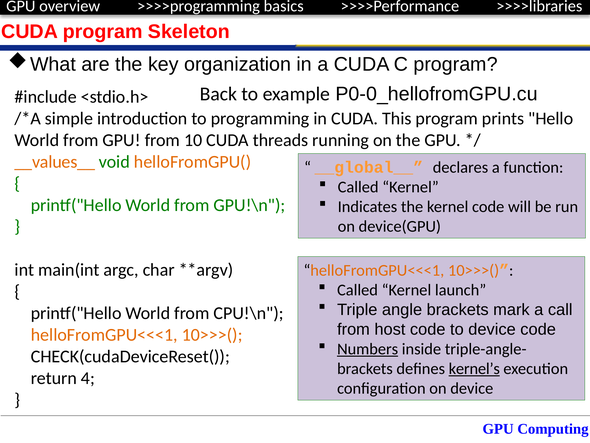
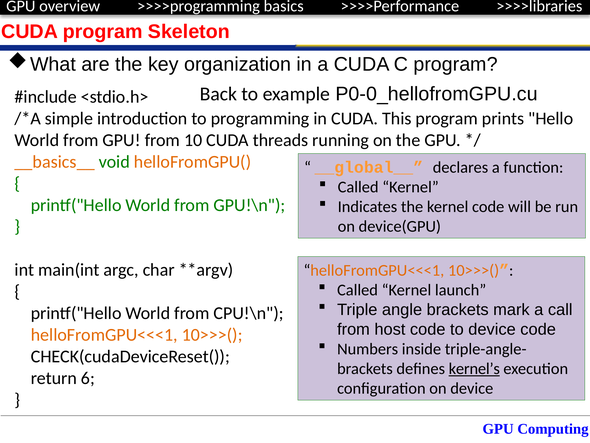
__values__: __values__ -> __basics__
Numbers underline: present -> none
4: 4 -> 6
